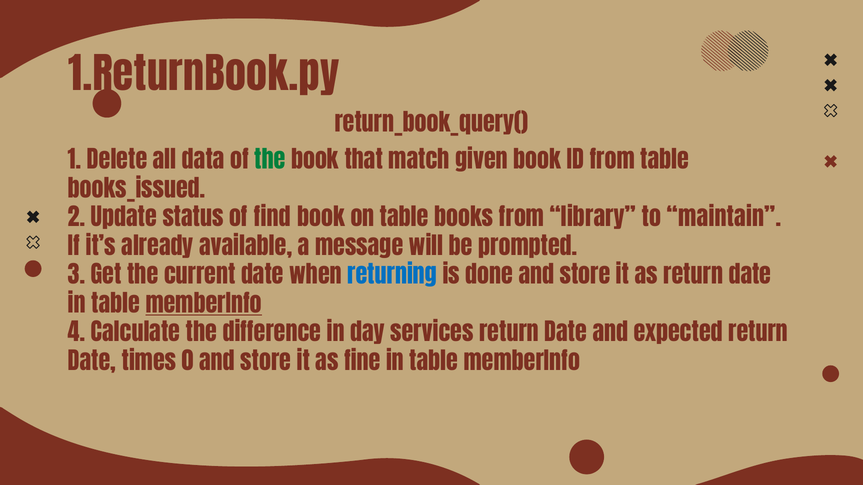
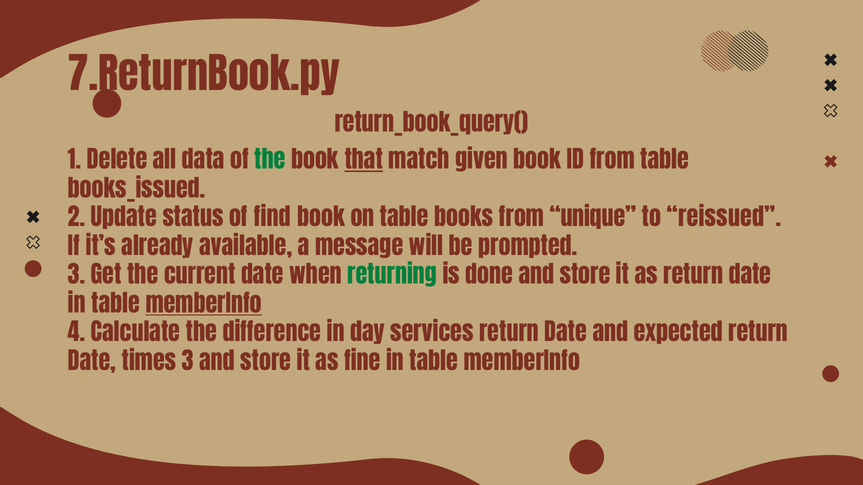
1.ReturnBook.py: 1.ReturnBook.py -> 7.ReturnBook.py
that underline: none -> present
library: library -> unique
maintain: maintain -> reissued
returning colour: blue -> green
times 0: 0 -> 3
